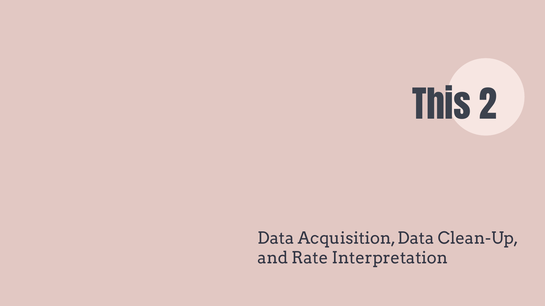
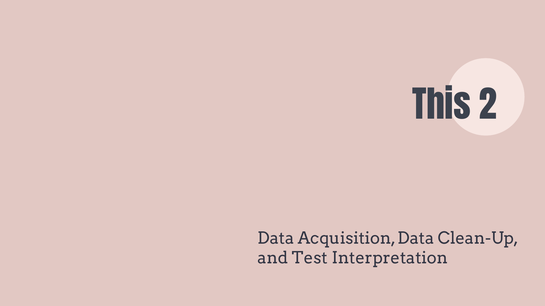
Rate: Rate -> Test
